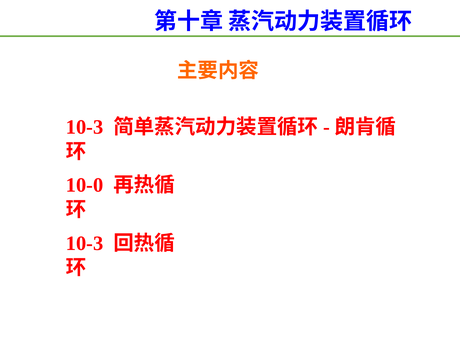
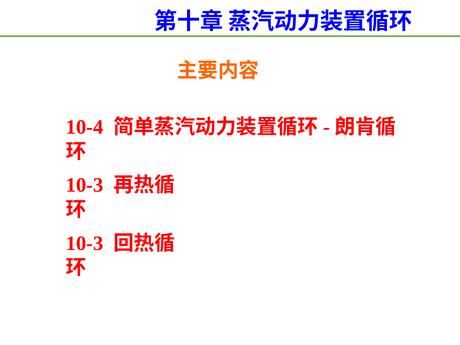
10-3 at (85, 127): 10-3 -> 10-4
10-0 at (85, 185): 10-0 -> 10-3
